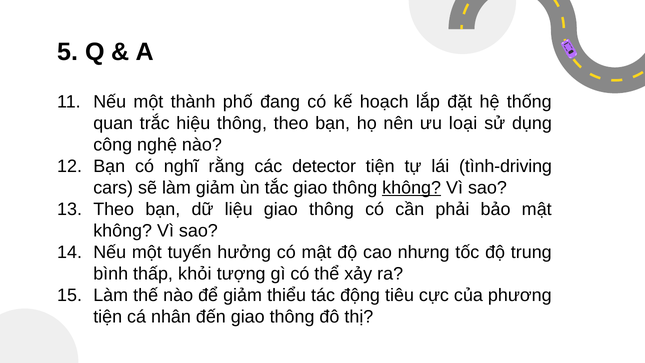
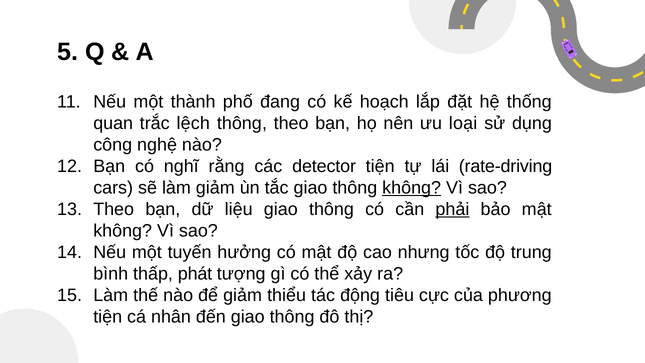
hiệu: hiệu -> lệch
tình-driving: tình-driving -> rate-driving
phải underline: none -> present
khỏi: khỏi -> phát
